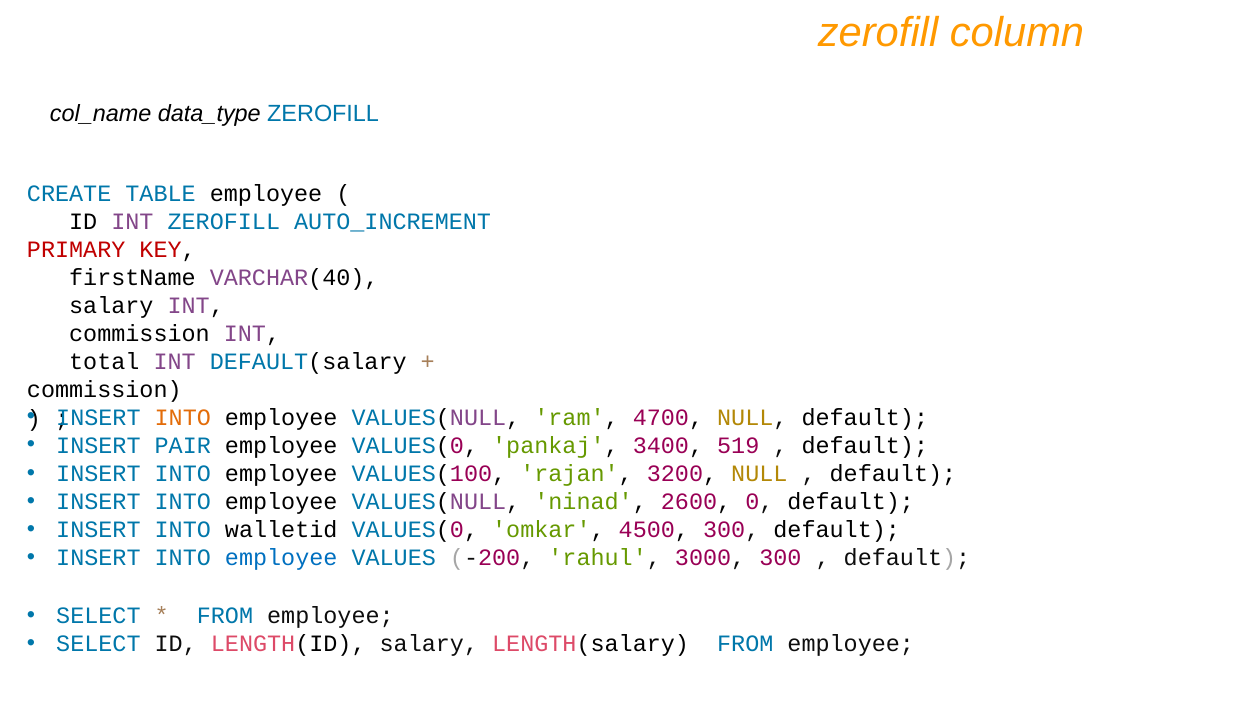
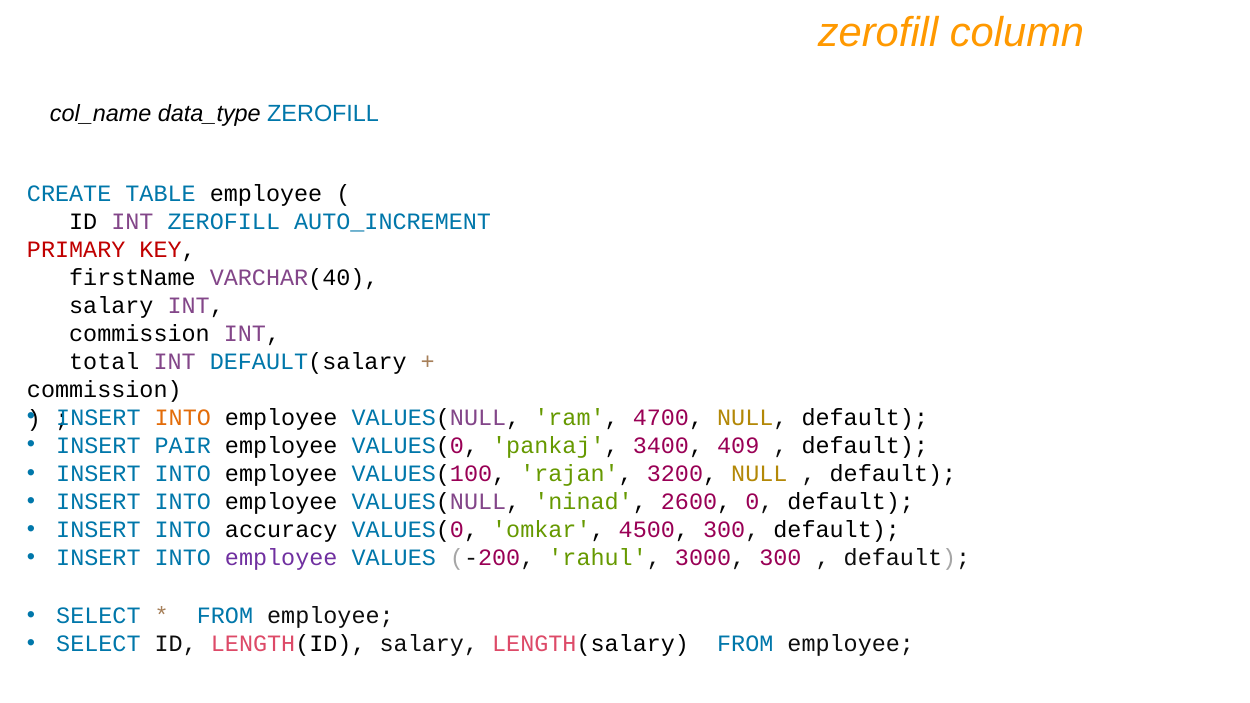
519: 519 -> 409
walletid: walletid -> accuracy
employee at (281, 558) colour: blue -> purple
